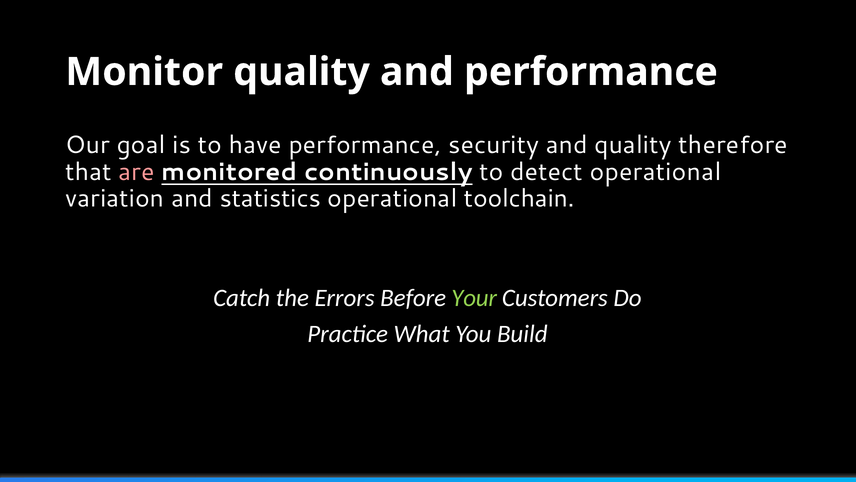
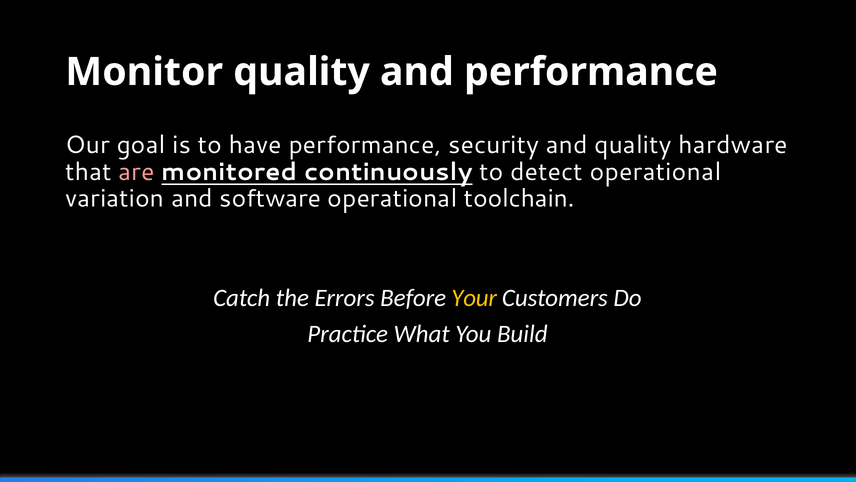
therefore: therefore -> hardware
statistics: statistics -> software
Your colour: light green -> yellow
